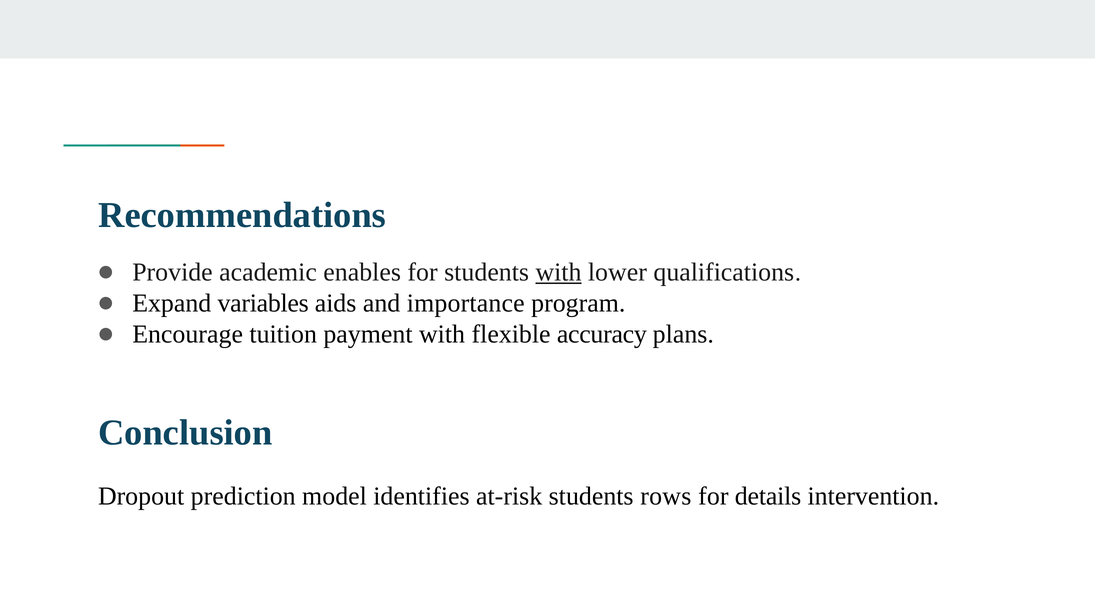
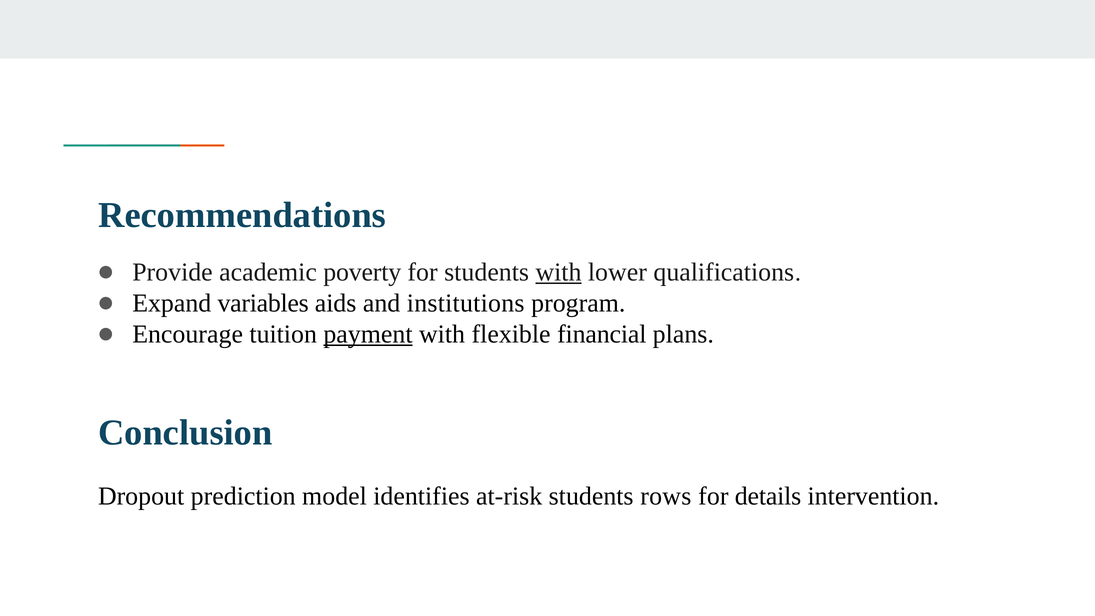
enables: enables -> poverty
importance: importance -> institutions
payment underline: none -> present
accuracy: accuracy -> financial
